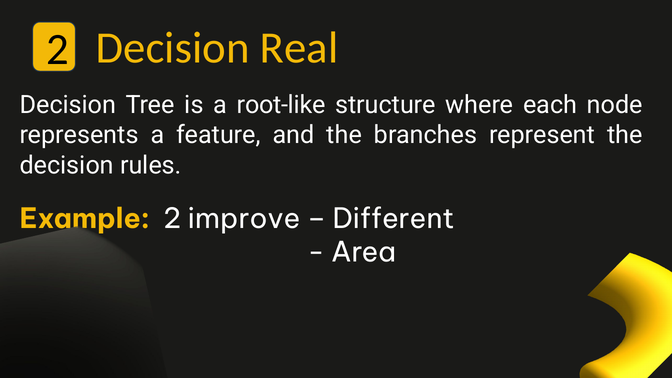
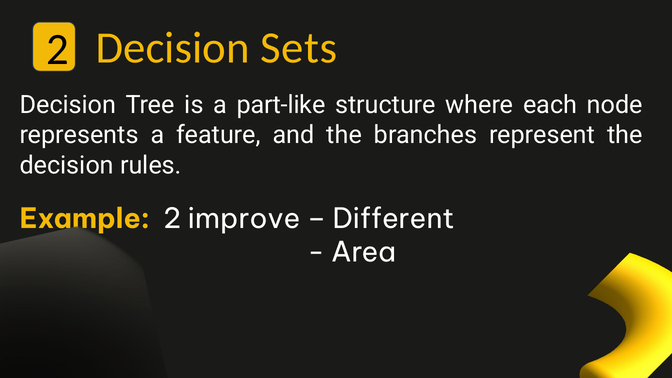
Real: Real -> Sets
root-like: root-like -> part-like
